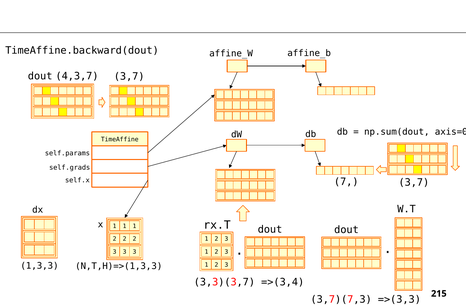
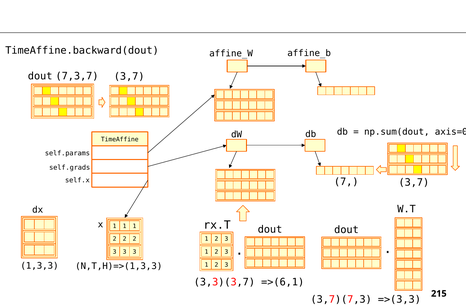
4,3,7: 4,3,7 -> 7,3,7
=>(3,4: =>(3,4 -> =>(6,1
